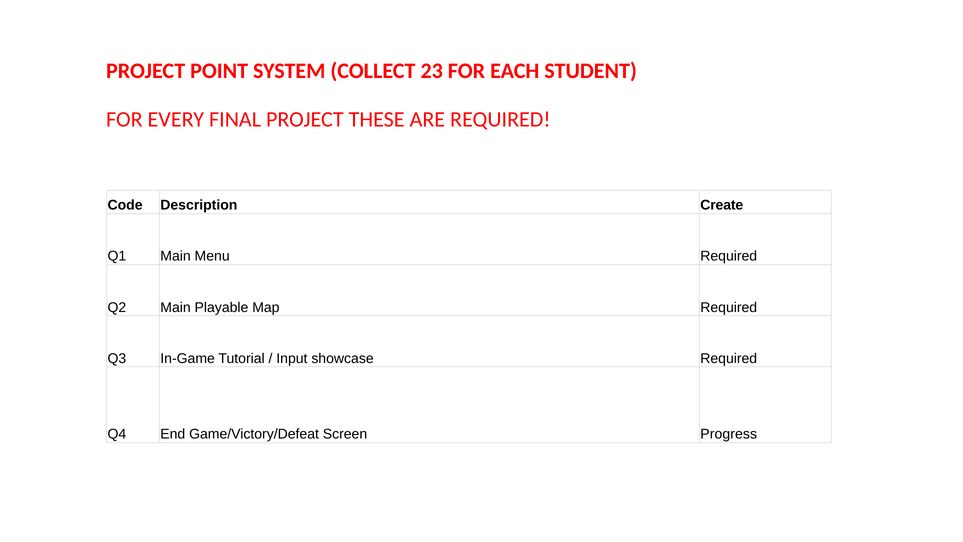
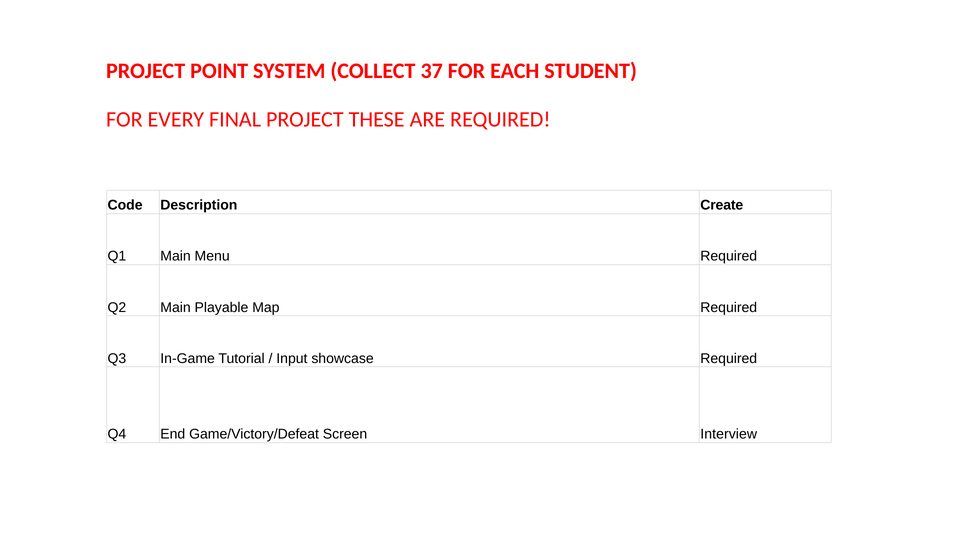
23: 23 -> 37
Progress: Progress -> Interview
